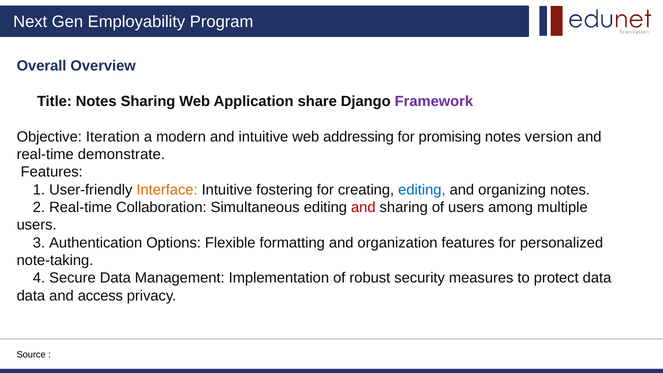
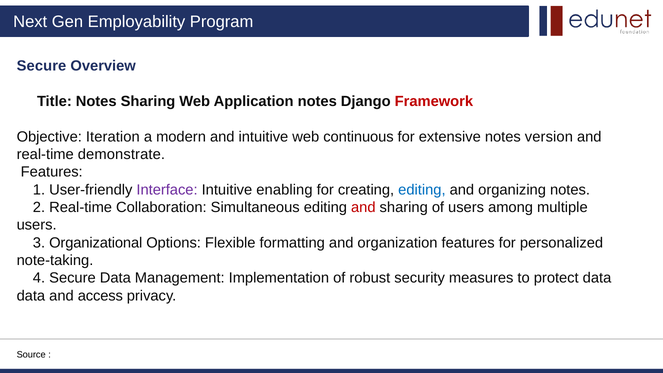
Overall at (42, 66): Overall -> Secure
Application share: share -> notes
Framework colour: purple -> red
addressing: addressing -> continuous
promising: promising -> extensive
Interface colour: orange -> purple
fostering: fostering -> enabling
Authentication: Authentication -> Organizational
